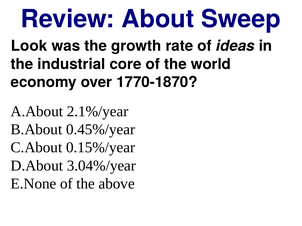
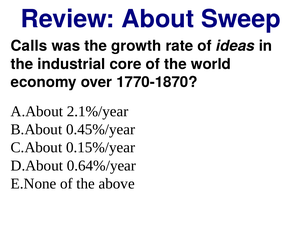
Look: Look -> Calls
3.04%/year: 3.04%/year -> 0.64%/year
